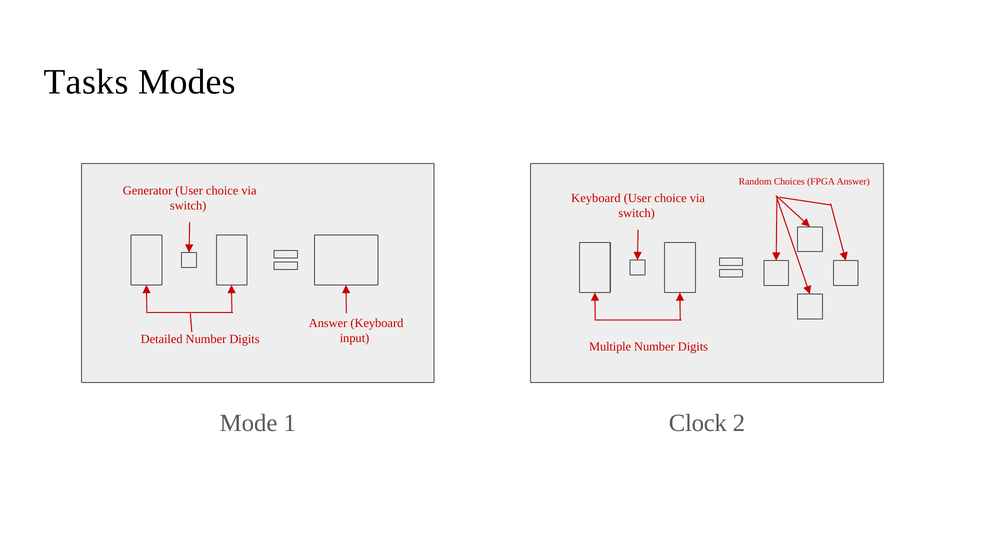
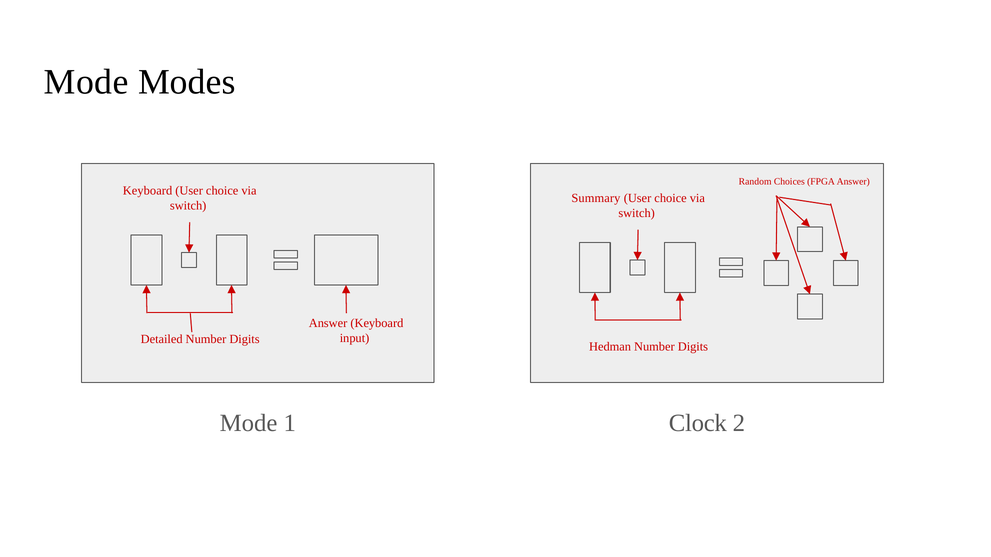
Tasks at (86, 82): Tasks -> Mode
Generator at (148, 191): Generator -> Keyboard
Keyboard at (596, 198): Keyboard -> Summary
Multiple: Multiple -> Hedman
